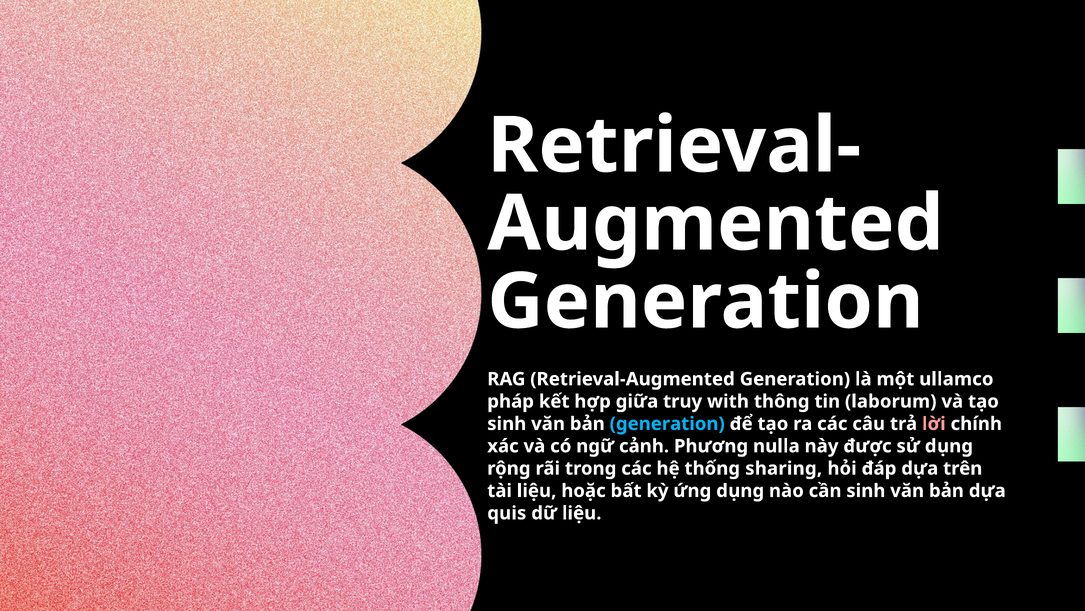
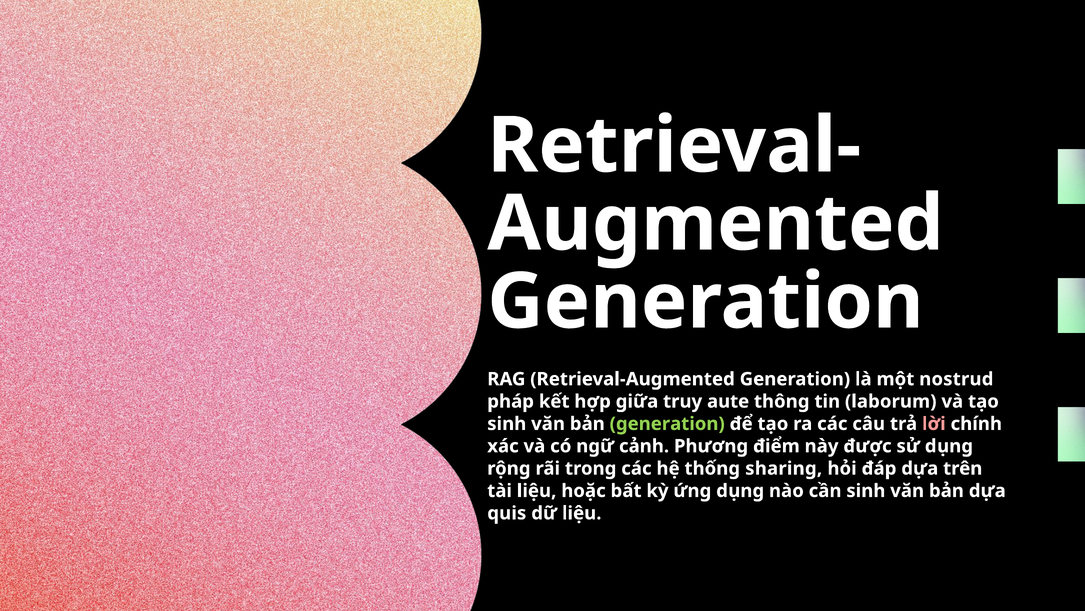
ullamco: ullamco -> nostrud
with: with -> aute
generation at (667, 423) colour: light blue -> light green
nulla: nulla -> điểm
